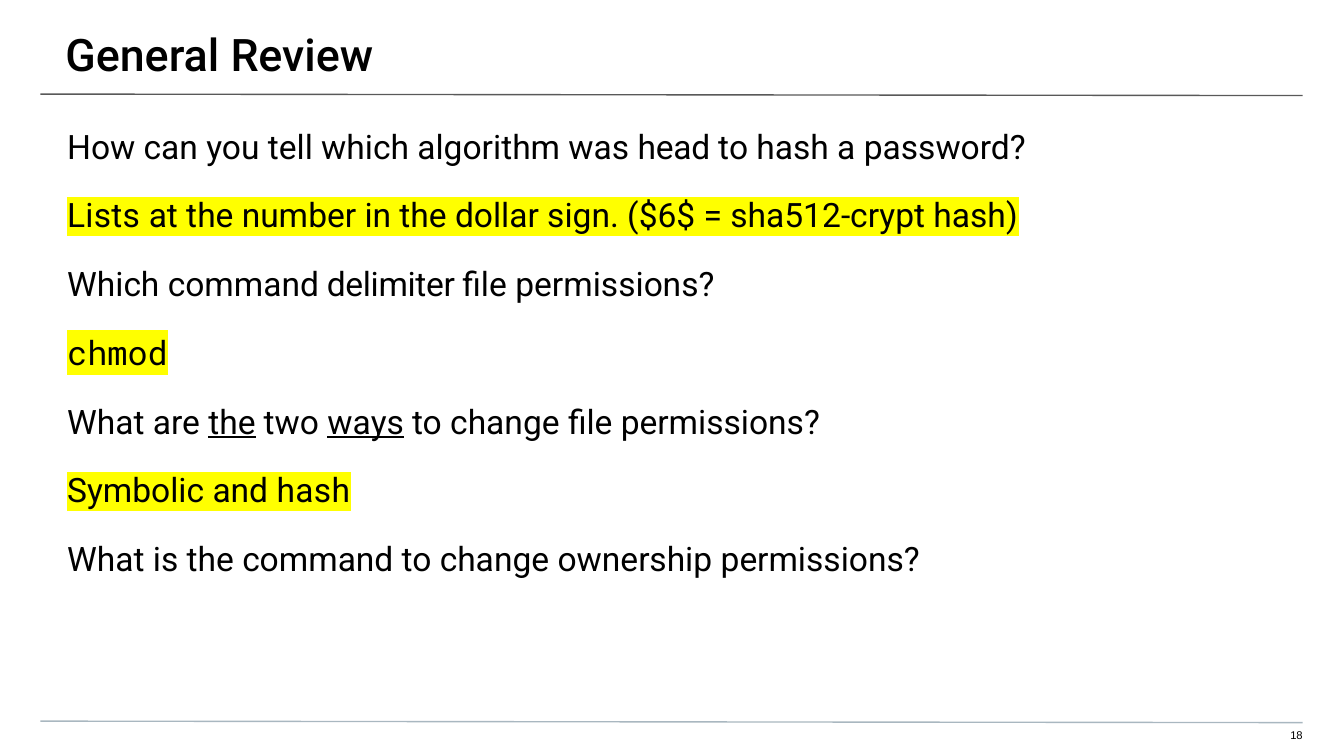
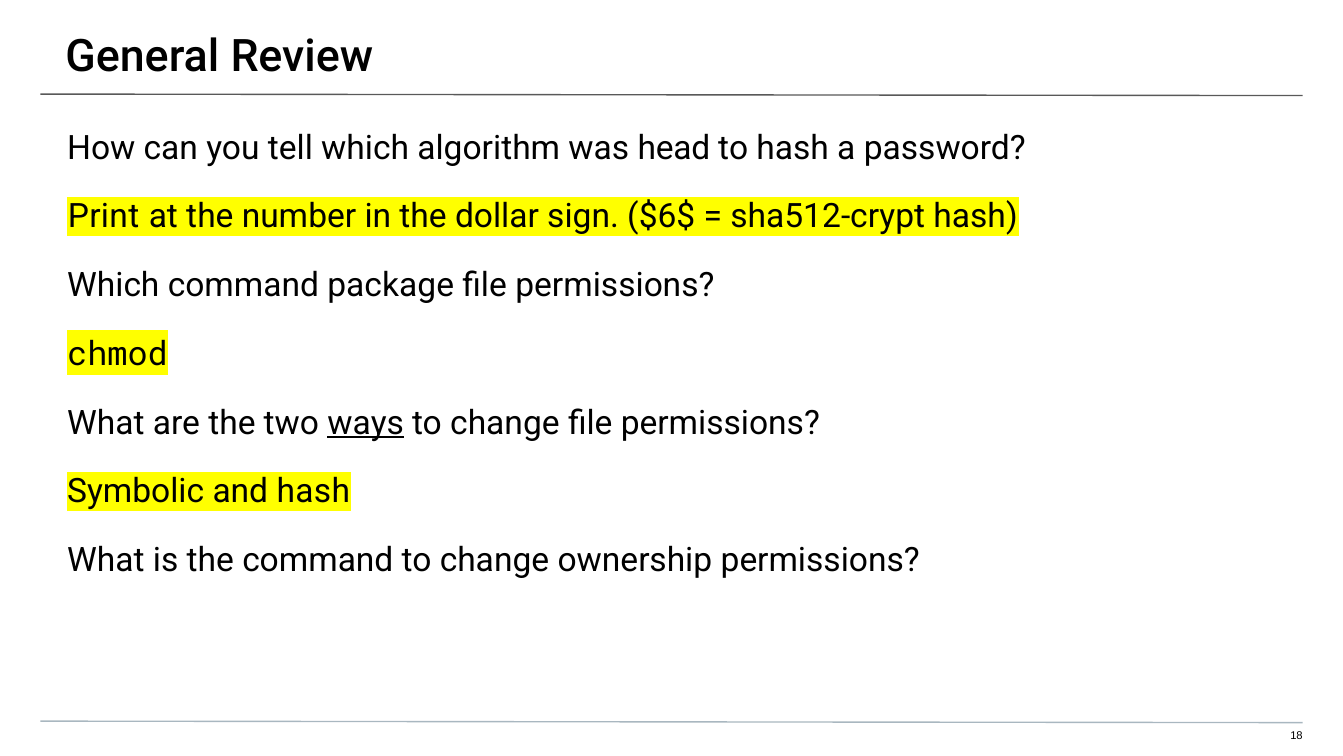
Lists: Lists -> Print
delimiter: delimiter -> package
the at (232, 423) underline: present -> none
